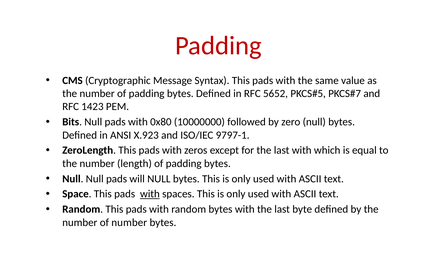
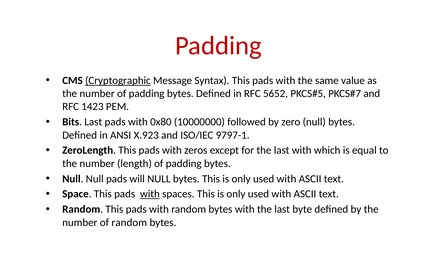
Cryptographic underline: none -> present
Bits Null: Null -> Last
of number: number -> random
